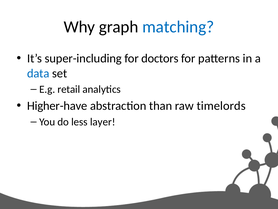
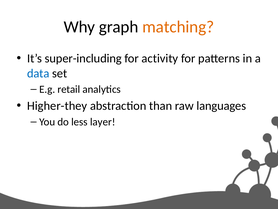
matching colour: blue -> orange
doctors: doctors -> activity
Higher-have: Higher-have -> Higher-they
timelords: timelords -> languages
